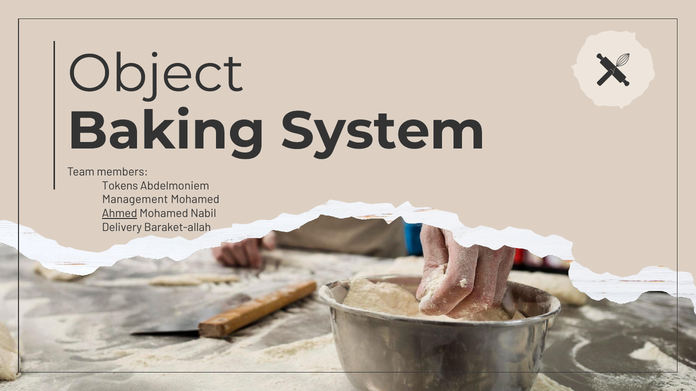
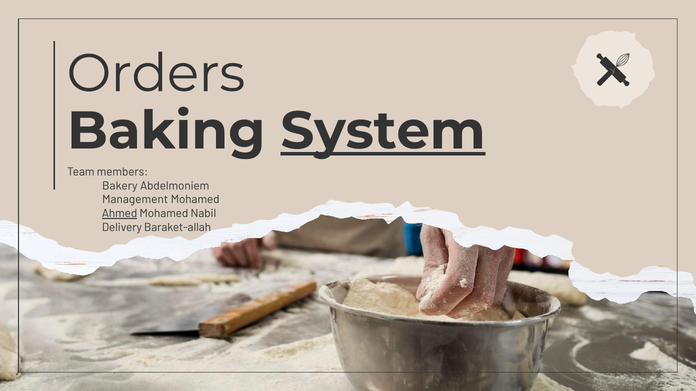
Object: Object -> Orders
System underline: none -> present
Tokens: Tokens -> Bakery
